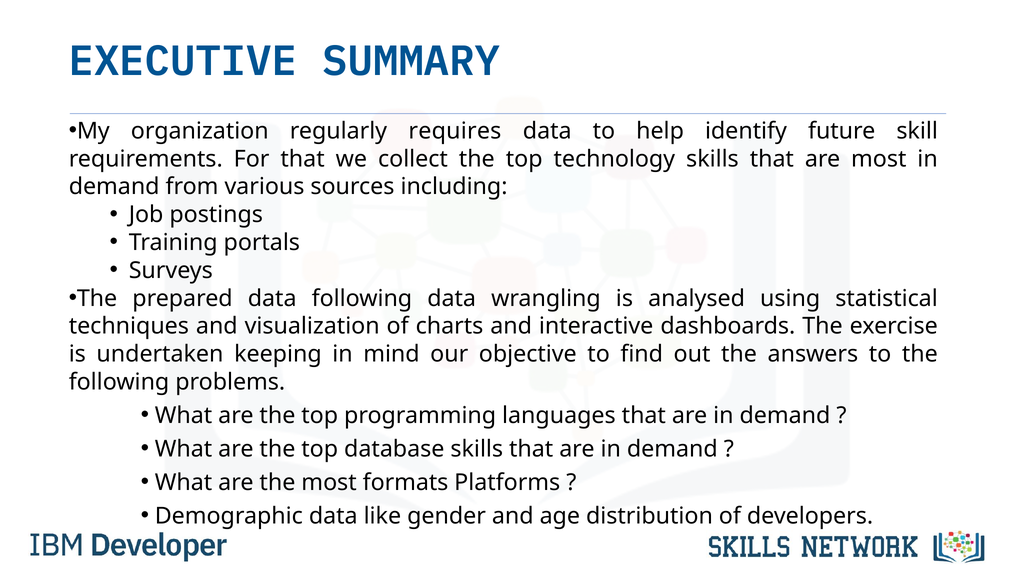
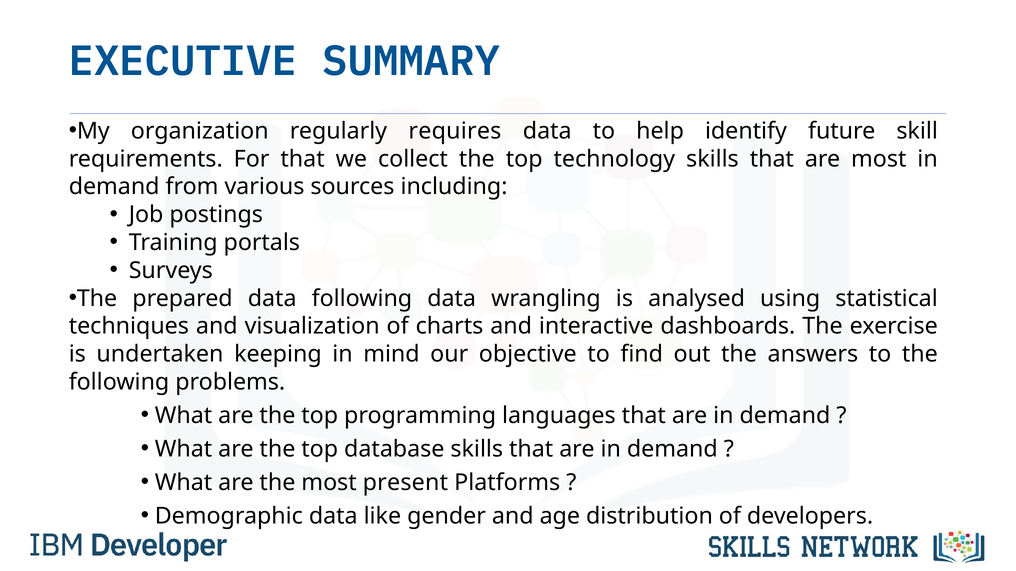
formats: formats -> present
